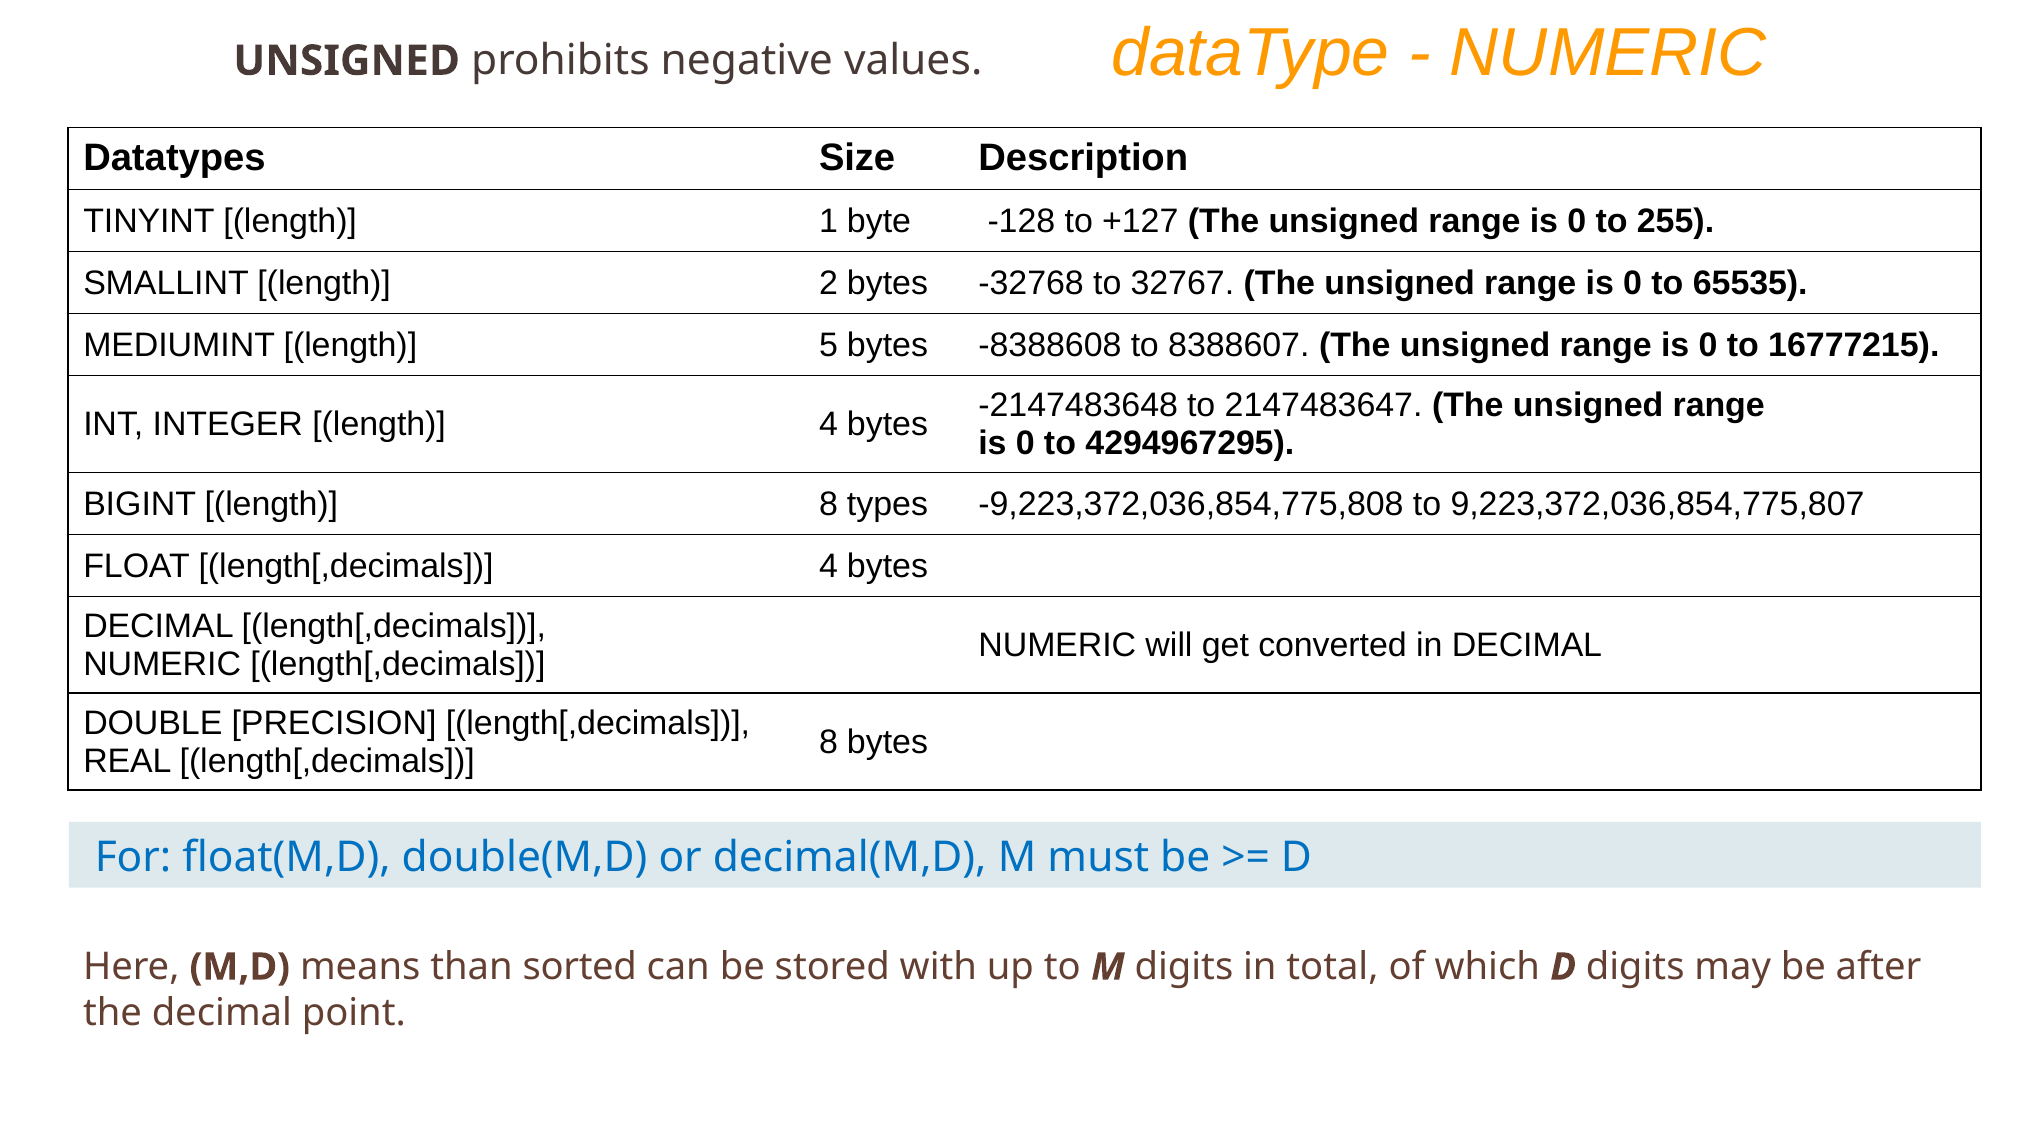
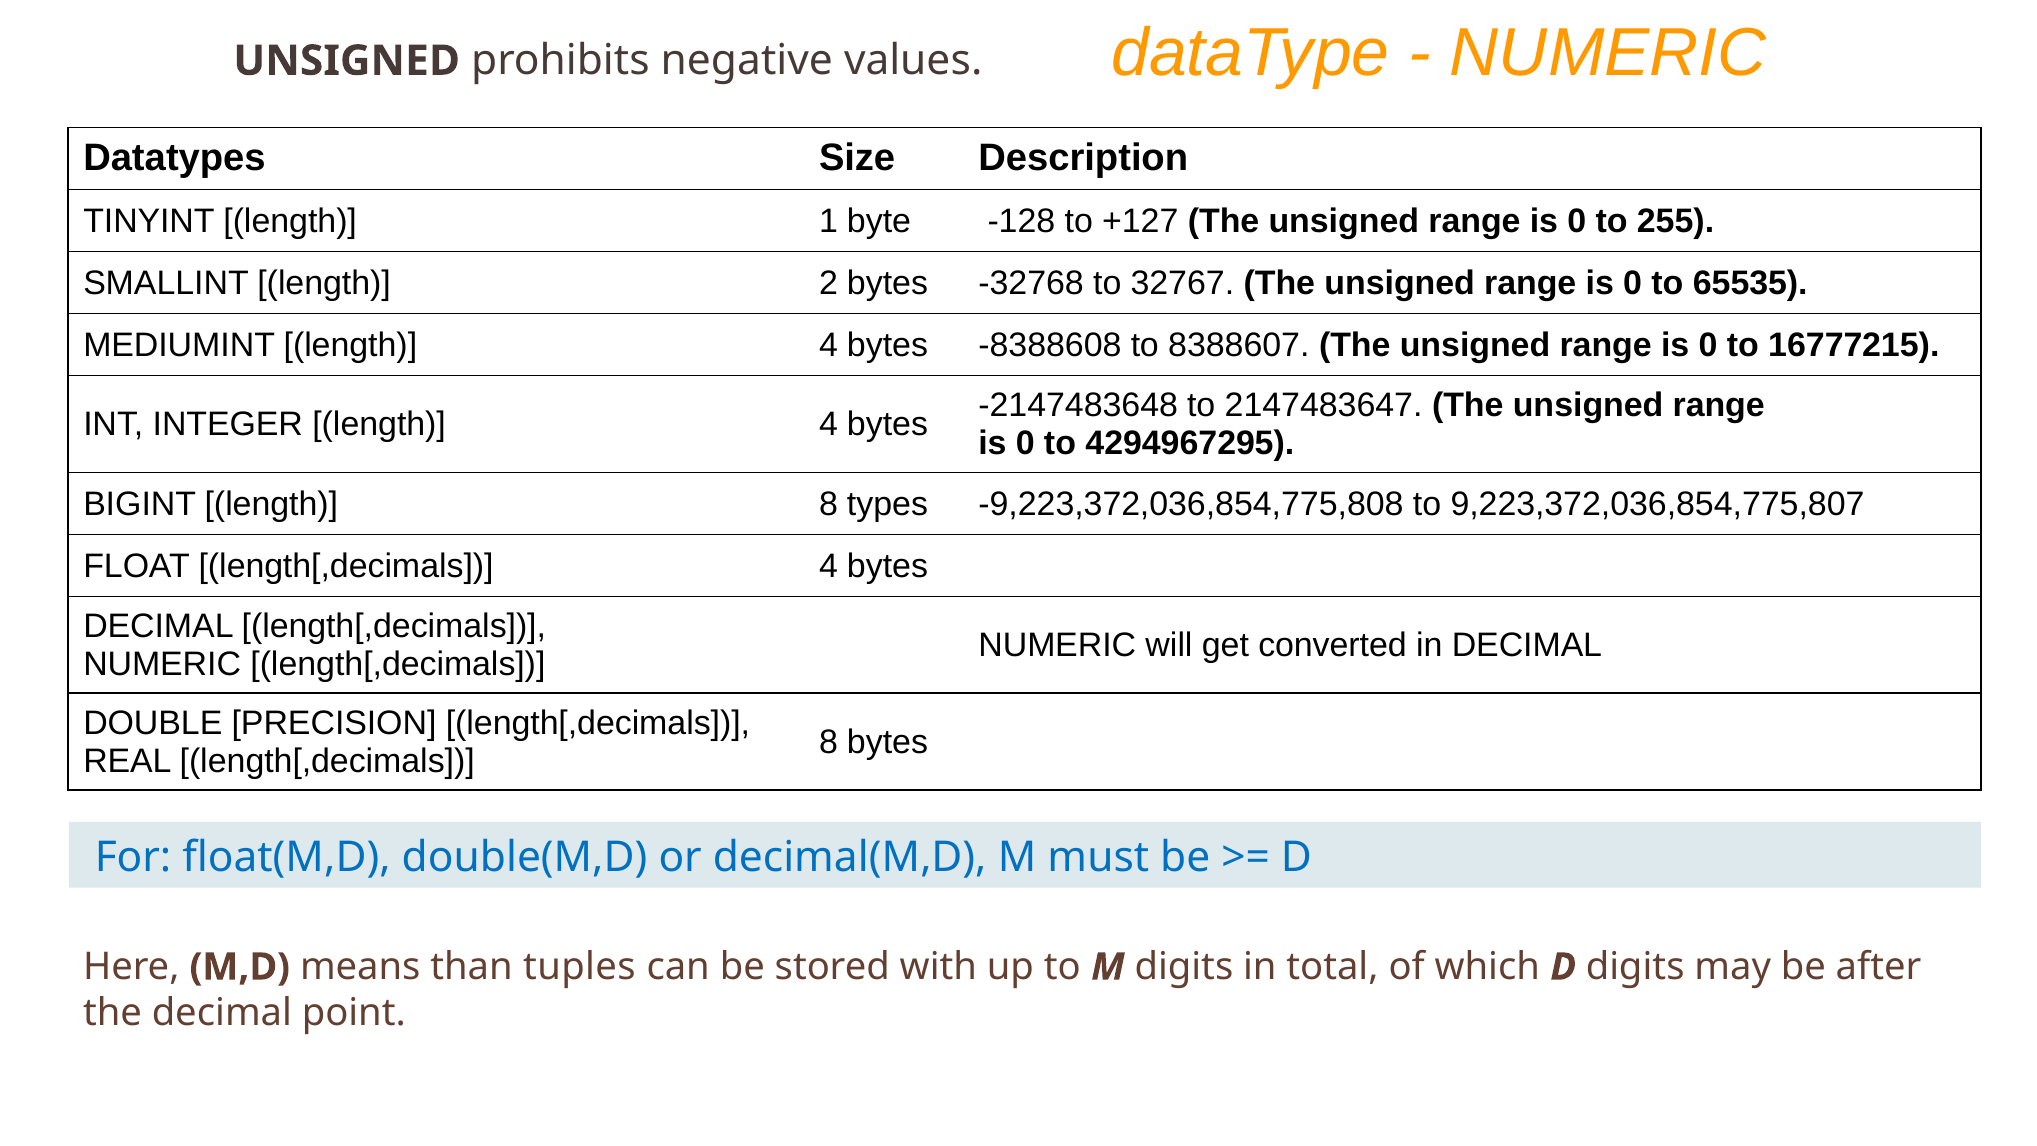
MEDIUMINT length 5: 5 -> 4
sorted: sorted -> tuples
